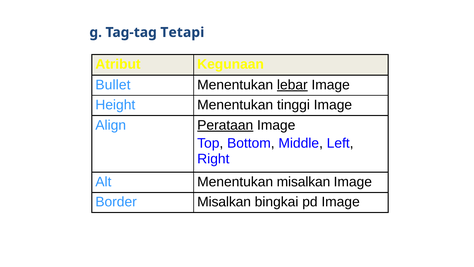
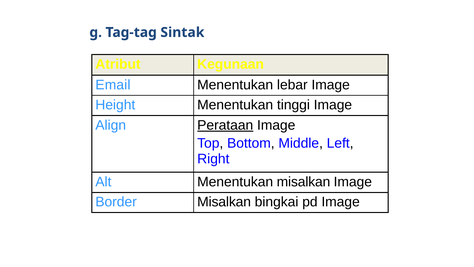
Tetapi: Tetapi -> Sintak
Bullet: Bullet -> Email
lebar underline: present -> none
